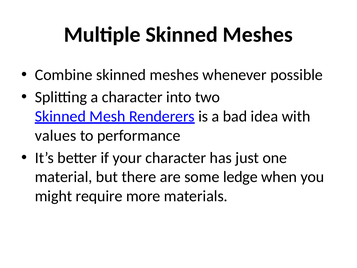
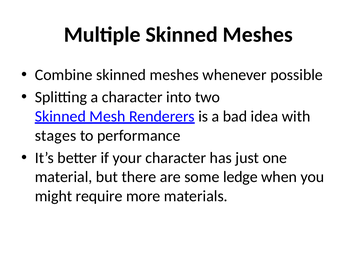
values: values -> stages
